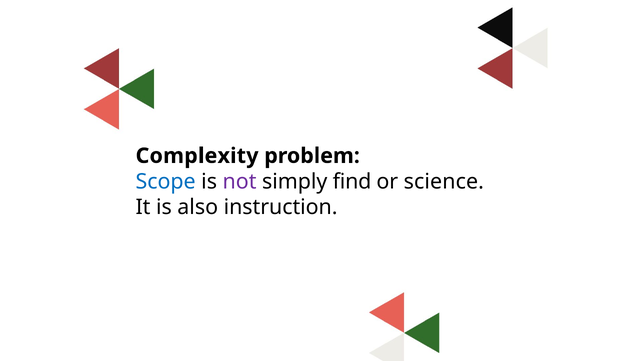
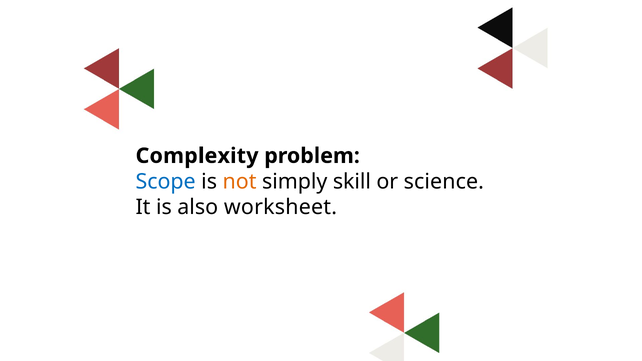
not colour: purple -> orange
find: find -> skill
instruction: instruction -> worksheet
